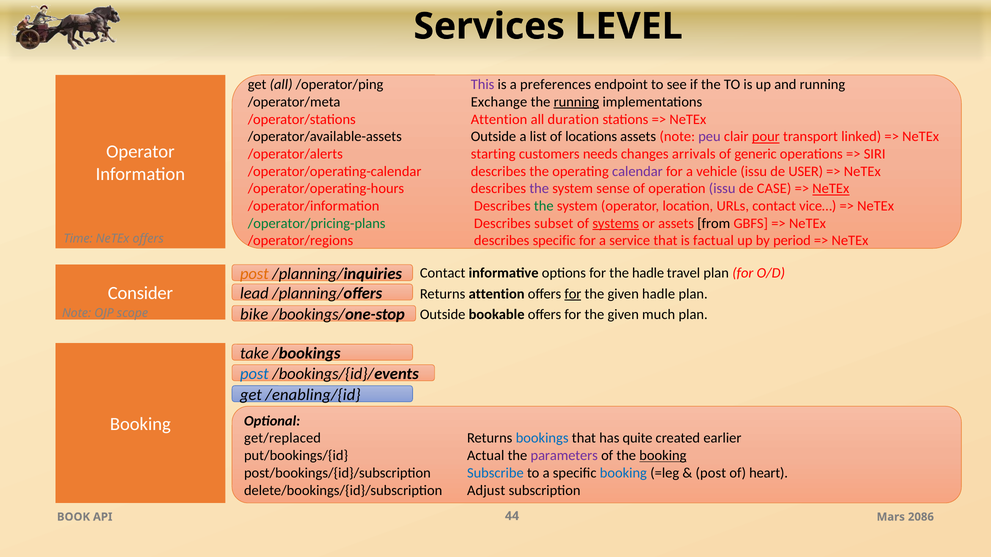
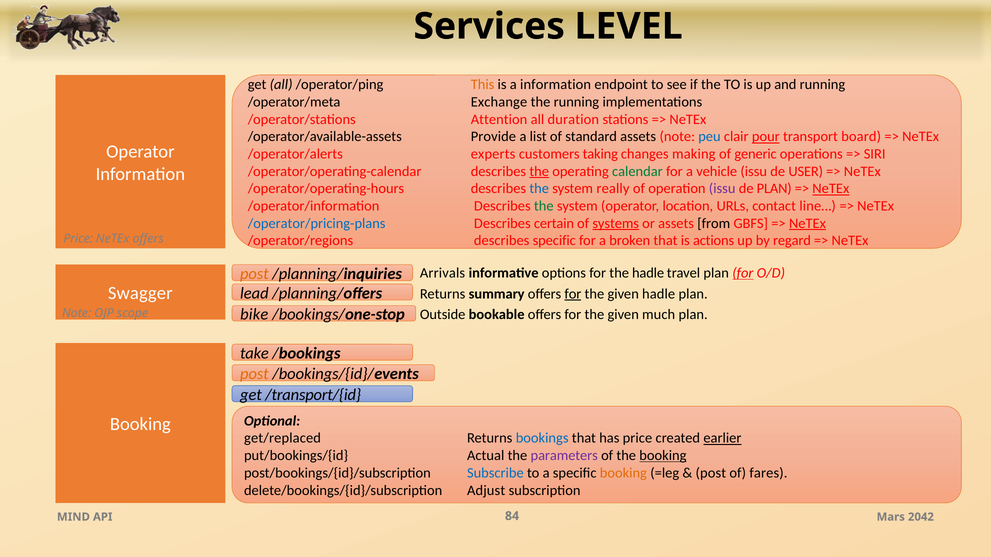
This colour: purple -> orange
a preferences: preferences -> information
running at (576, 102) underline: present -> none
/operator/available-assets Outside: Outside -> Provide
locations: locations -> standard
peu colour: purple -> blue
linked: linked -> board
starting: starting -> experts
needs: needs -> taking
arrivals: arrivals -> making
the at (539, 171) underline: none -> present
calendar colour: purple -> green
the at (539, 189) colour: purple -> blue
sense: sense -> really
de CASE: CASE -> PLAN
vice…: vice… -> line…
/operator/pricing-plans colour: green -> blue
subset: subset -> certain
NeTEx at (807, 223) underline: none -> present
service: service -> broken
factual: factual -> actions
period: period -> regard
Time at (78, 239): Time -> Price
/planning/inquiries Contact: Contact -> Arrivals
for at (743, 273) underline: none -> present
Consider: Consider -> Swagger
Returns attention: attention -> summary
post at (254, 374) colour: blue -> orange
/enabling/{id: /enabling/{id -> /transport/{id
has quite: quite -> price
earlier underline: none -> present
booking at (623, 473) colour: blue -> orange
heart: heart -> fares
BOOK: BOOK -> MIND
44: 44 -> 84
2086: 2086 -> 2042
